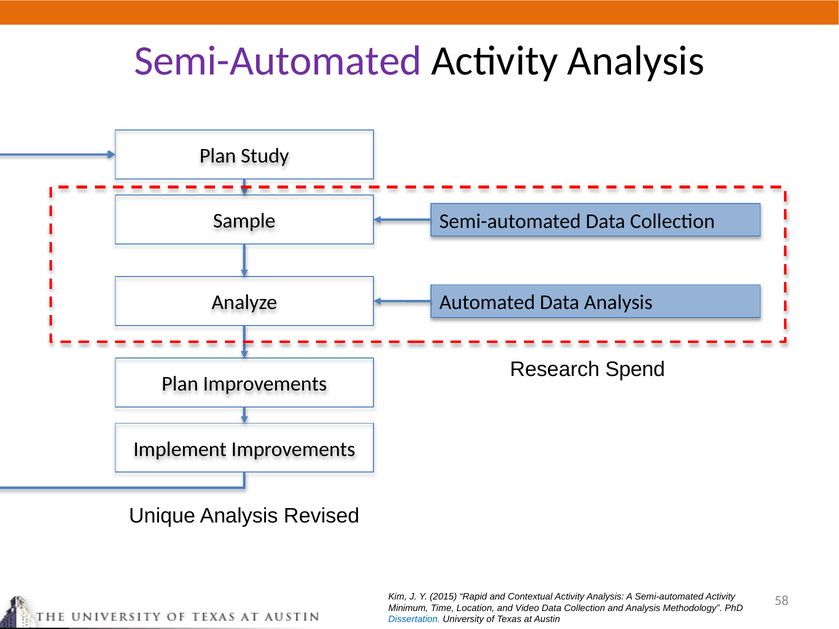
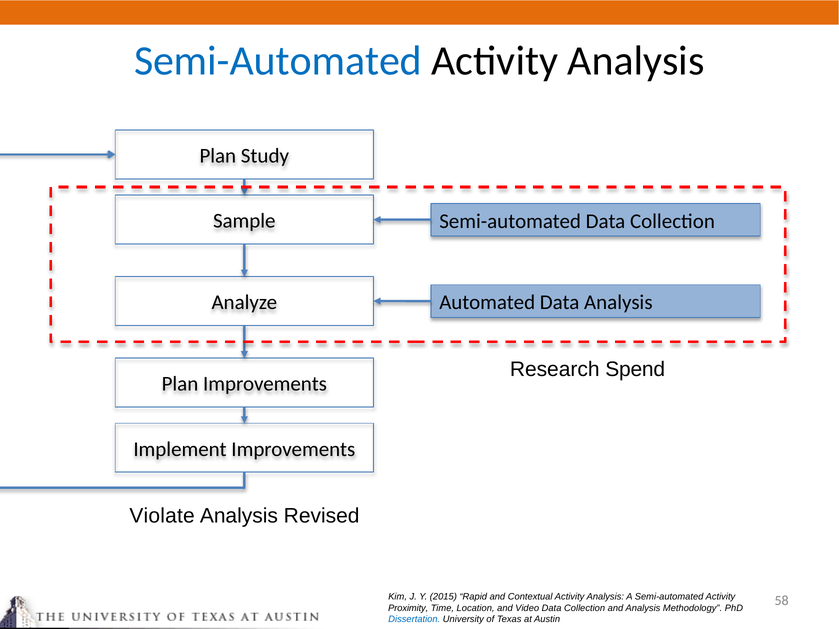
Semi-Automated at (278, 61) colour: purple -> blue
Unique: Unique -> Violate
Minimum: Minimum -> Proximity
